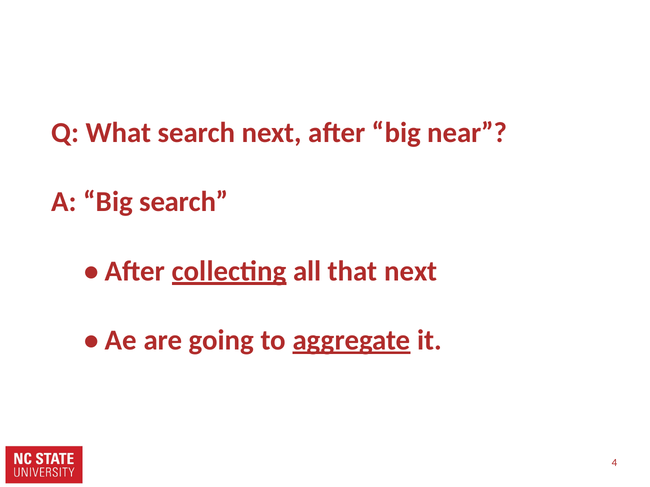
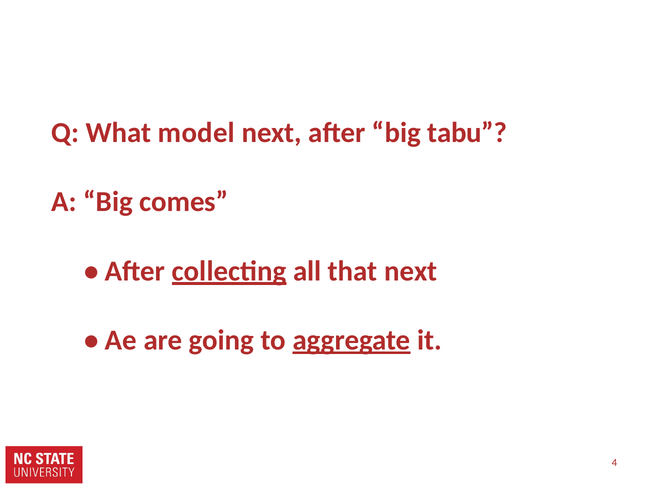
What search: search -> model
near: near -> tabu
Big search: search -> comes
